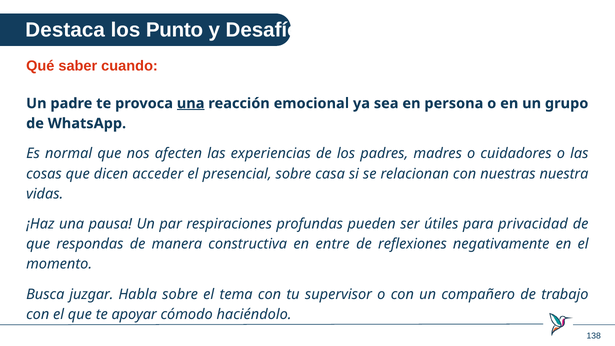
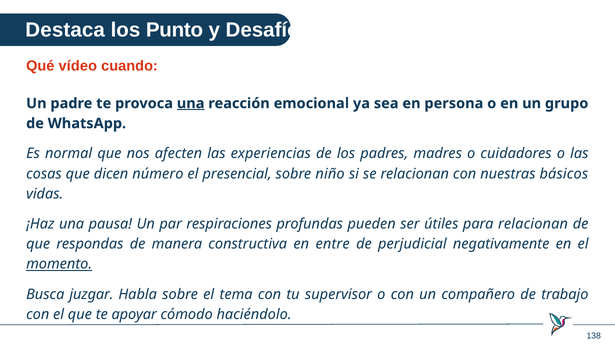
saber: saber -> vídeo
acceder: acceder -> número
casa: casa -> niño
nuestra: nuestra -> básicos
para privacidad: privacidad -> relacionan
reflexiones: reflexiones -> perjudicial
momento underline: none -> present
